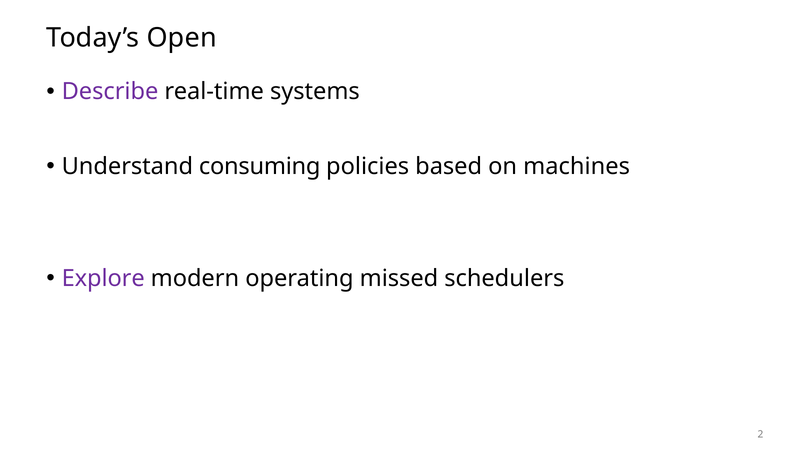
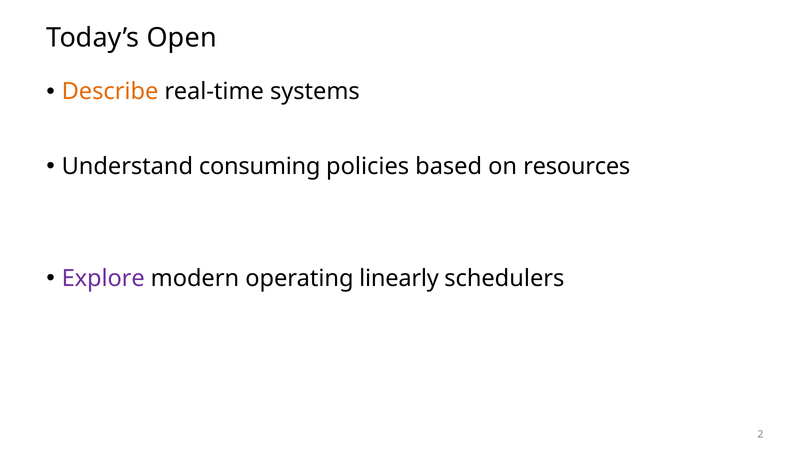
Describe colour: purple -> orange
machines: machines -> resources
missed: missed -> linearly
